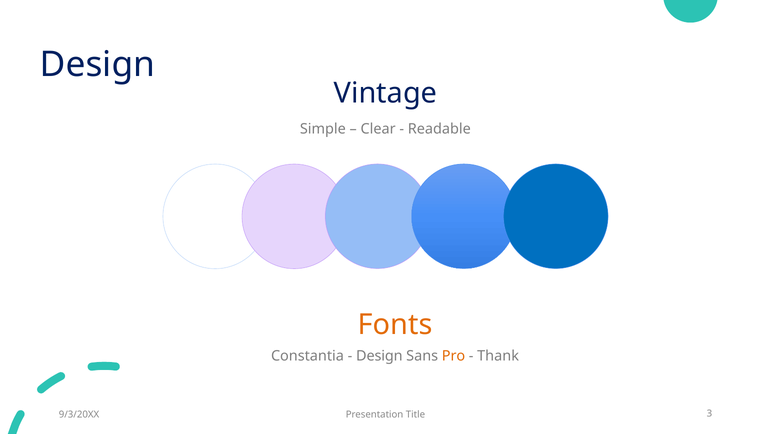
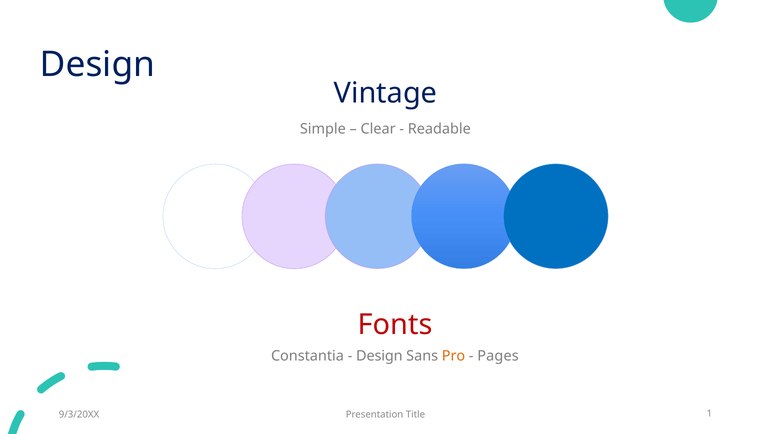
Fonts colour: orange -> red
Thank: Thank -> Pages
3: 3 -> 1
